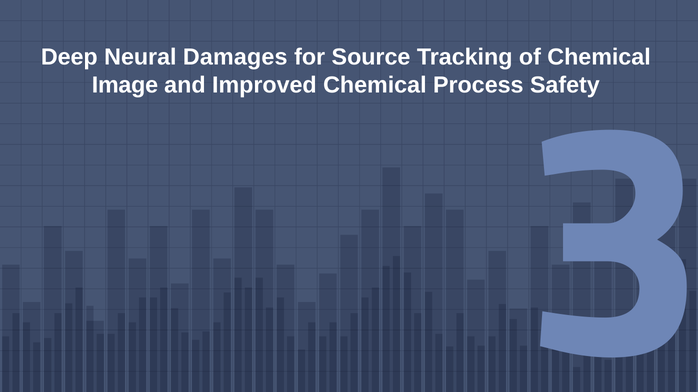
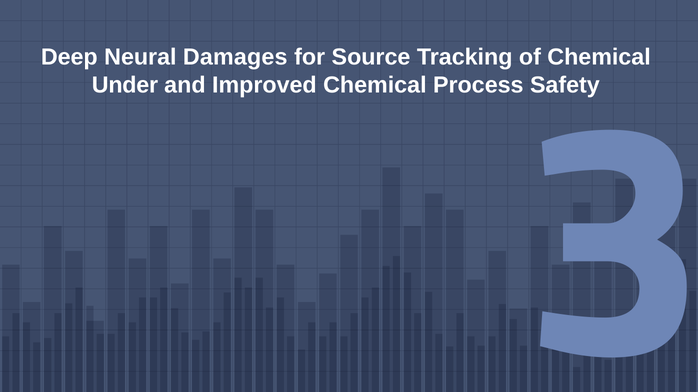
Image: Image -> Under
